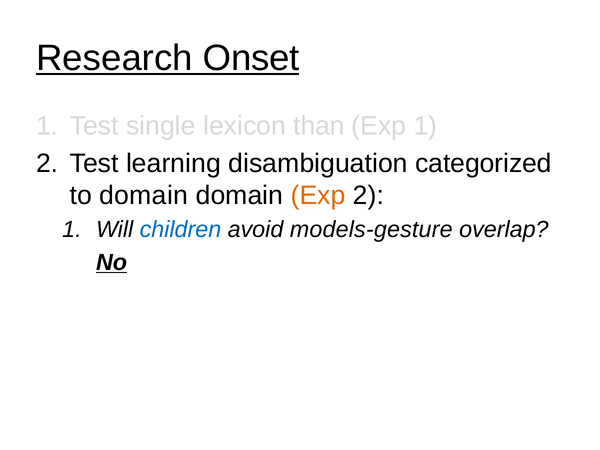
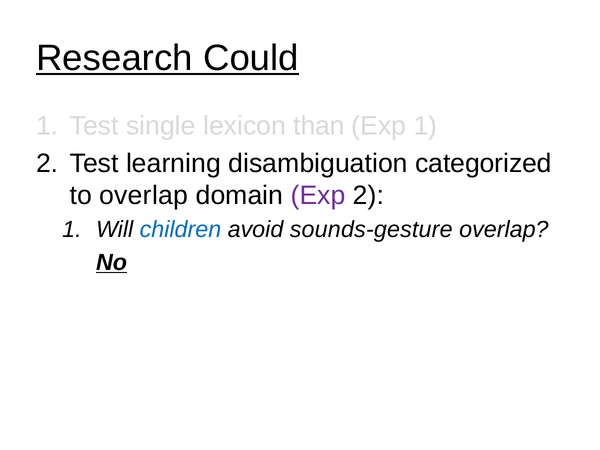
Onset: Onset -> Could
to domain: domain -> overlap
Exp at (318, 195) colour: orange -> purple
models-gesture: models-gesture -> sounds-gesture
